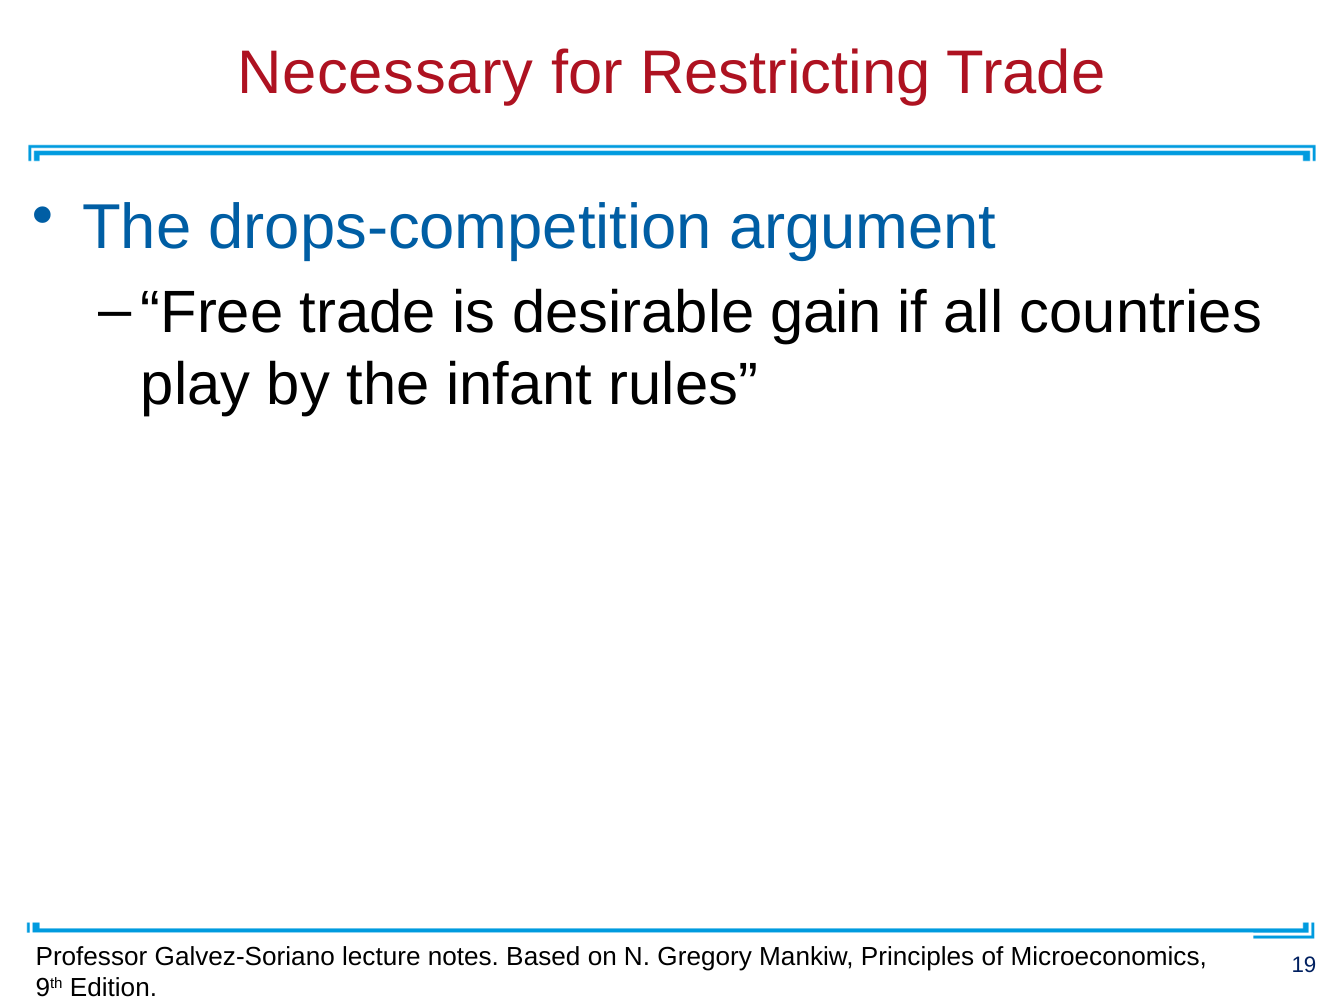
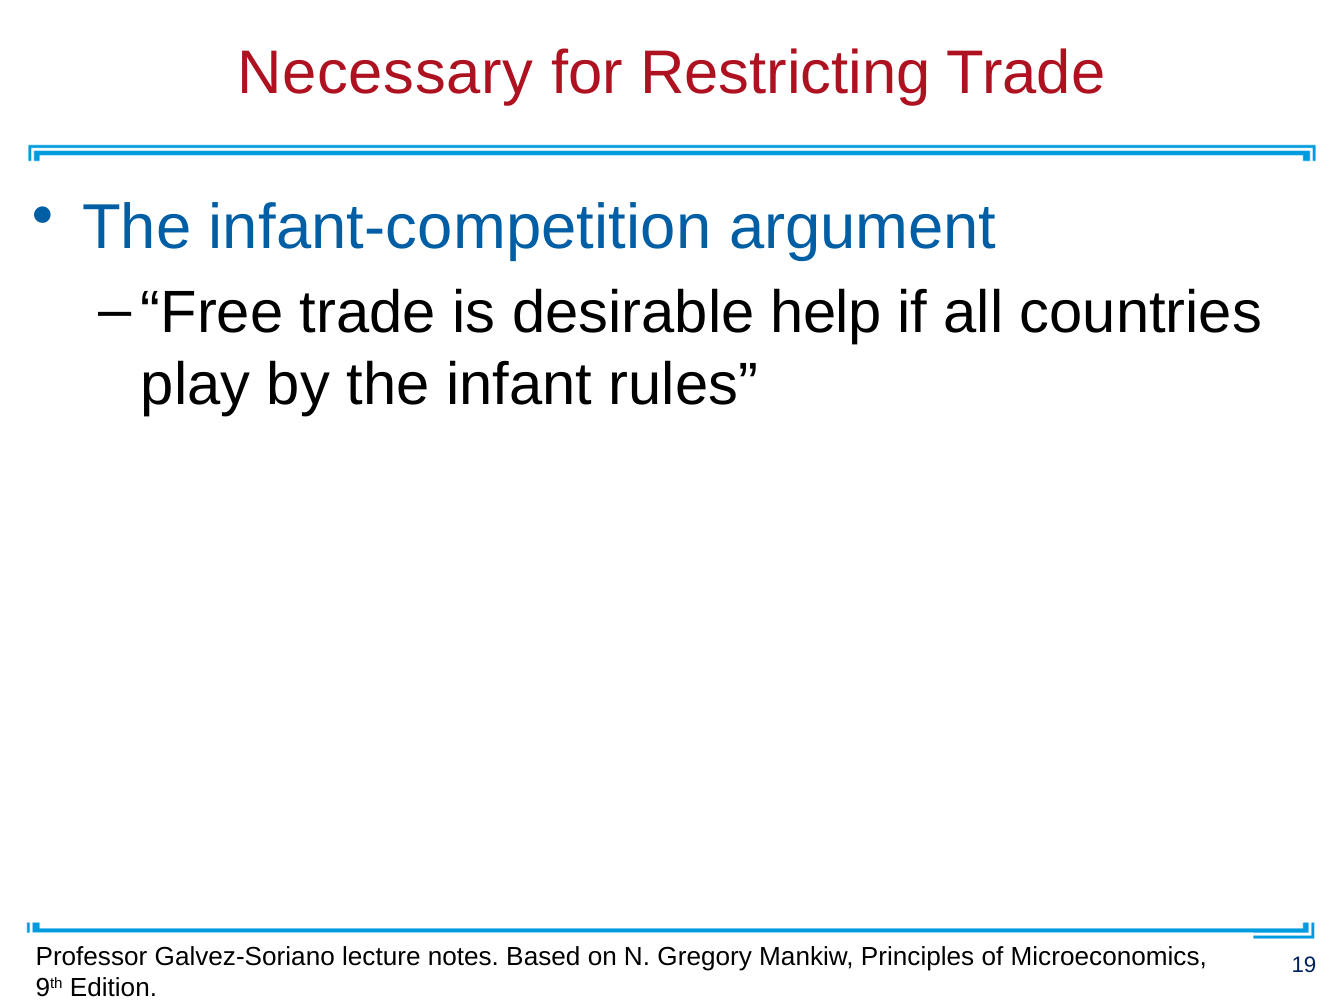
drops-competition: drops-competition -> infant-competition
gain: gain -> help
